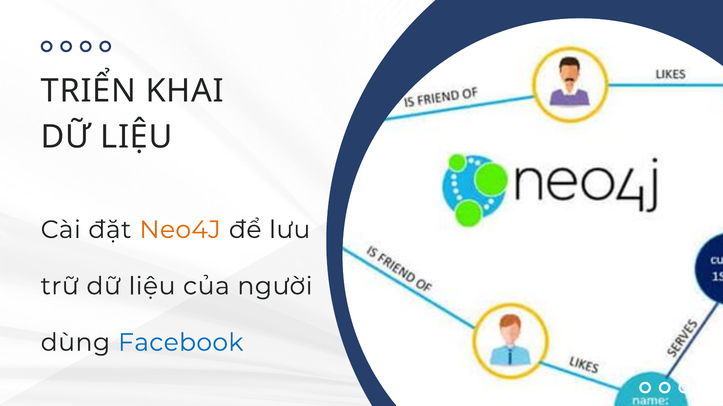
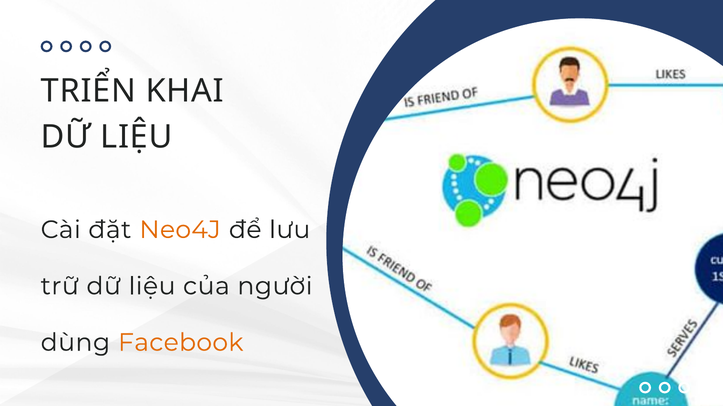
Facebook colour: blue -> orange
